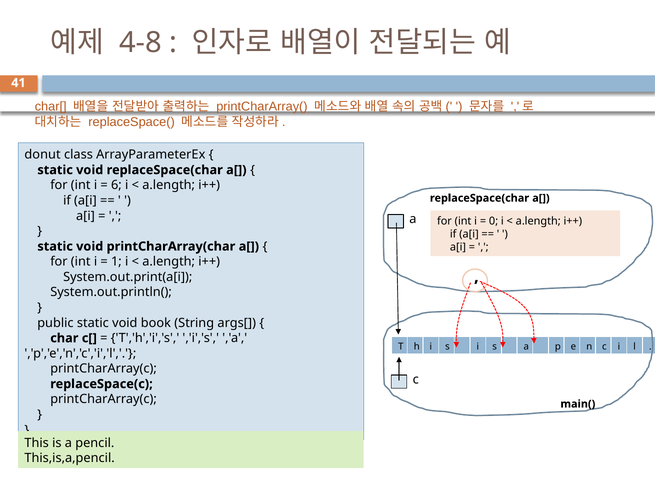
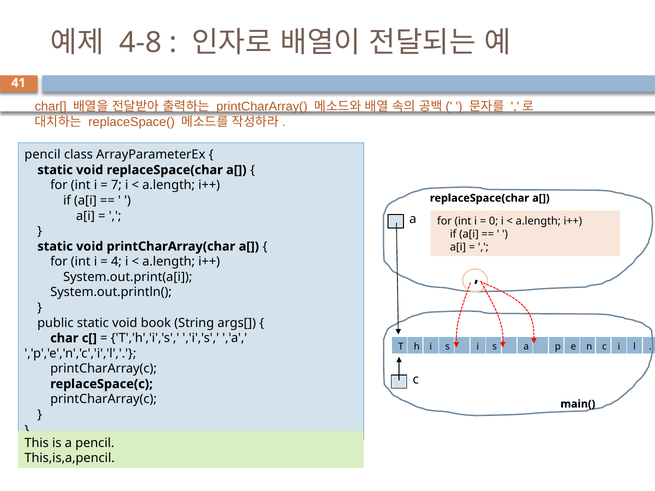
donut at (43, 155): donut -> pencil
6: 6 -> 7
1: 1 -> 4
